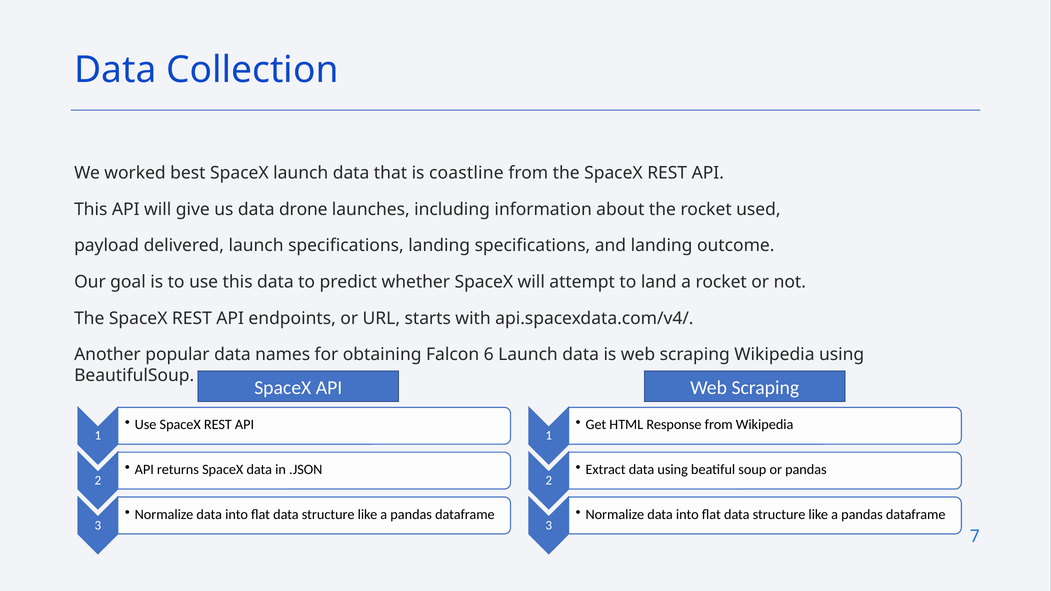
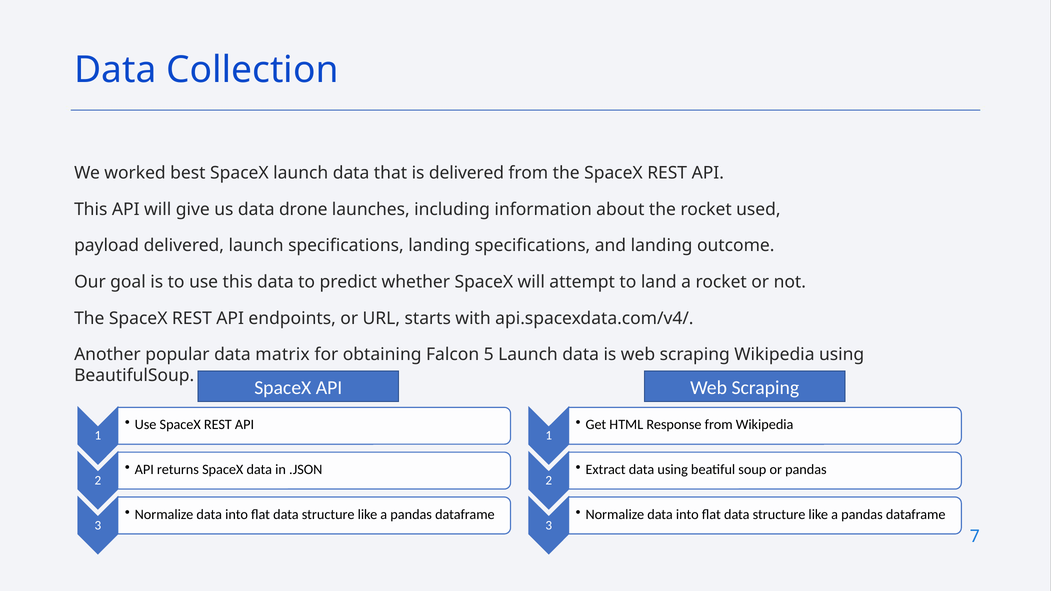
is coastline: coastline -> delivered
names: names -> matrix
6: 6 -> 5
